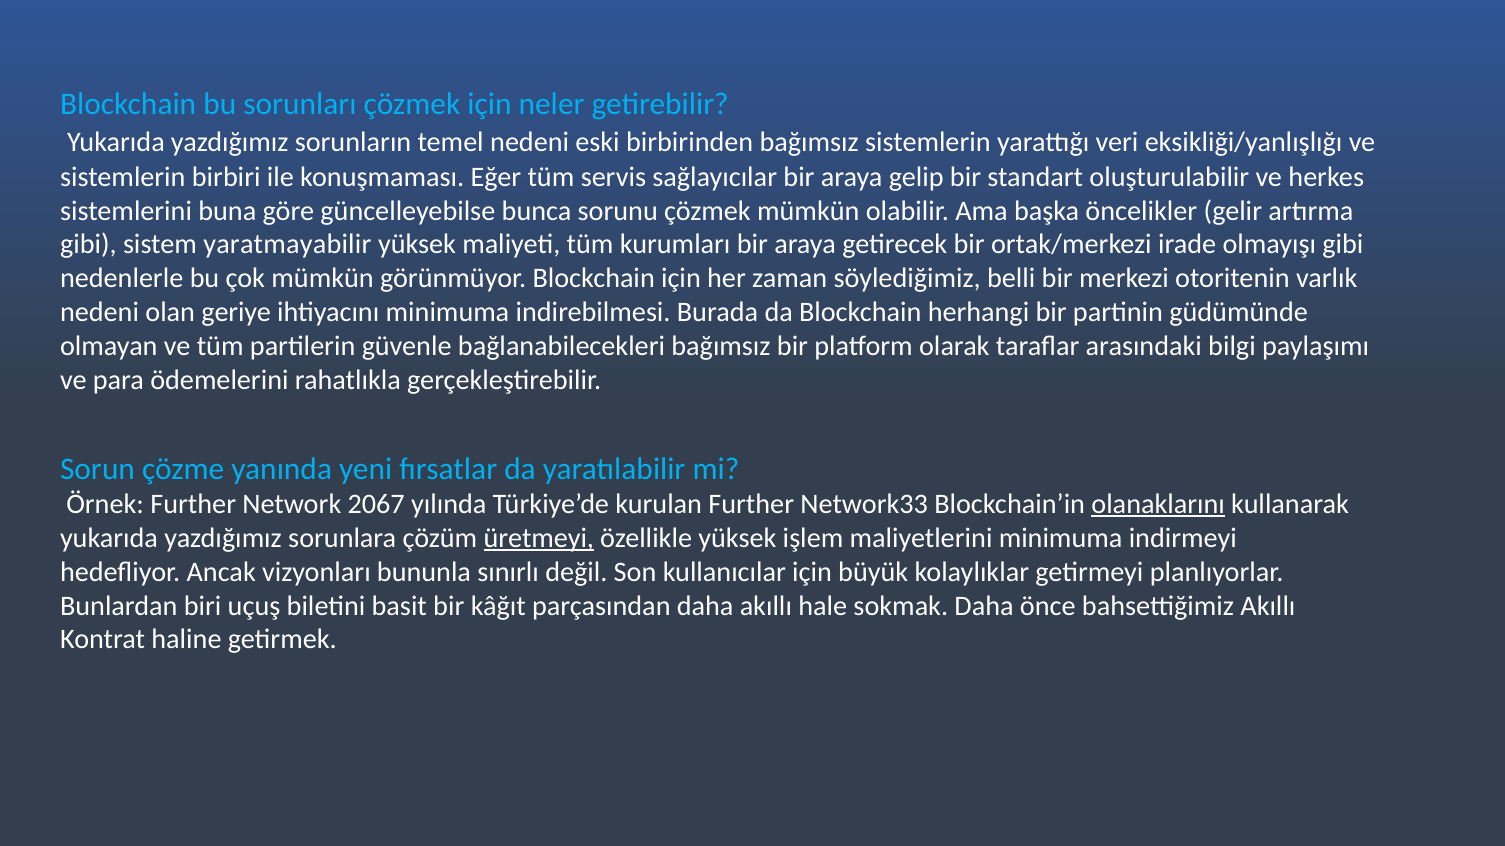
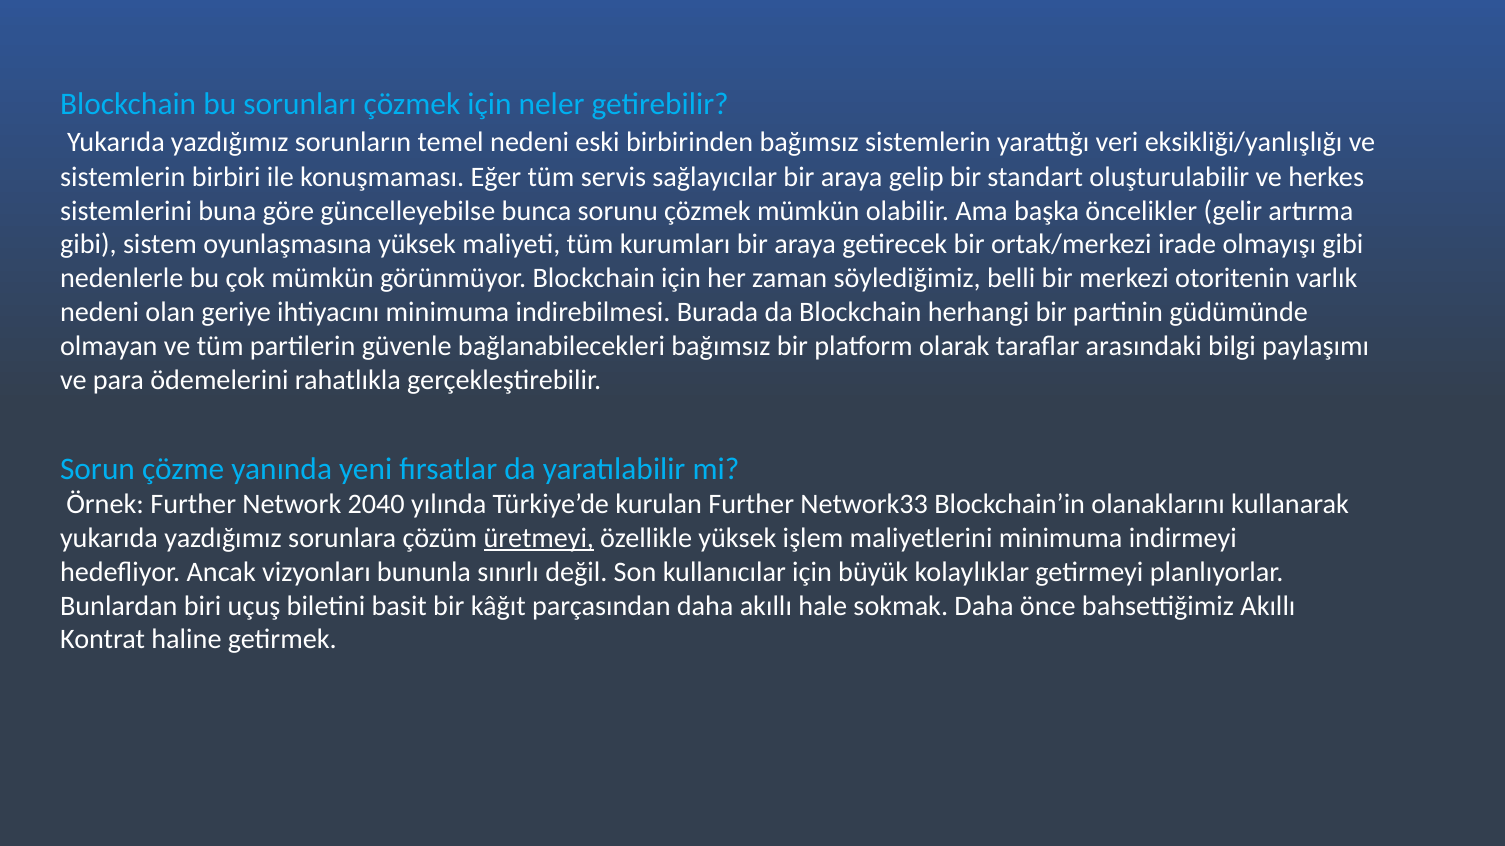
yaratmayabilir: yaratmayabilir -> oyunlaşmasına
2067: 2067 -> 2040
olanaklarını underline: present -> none
